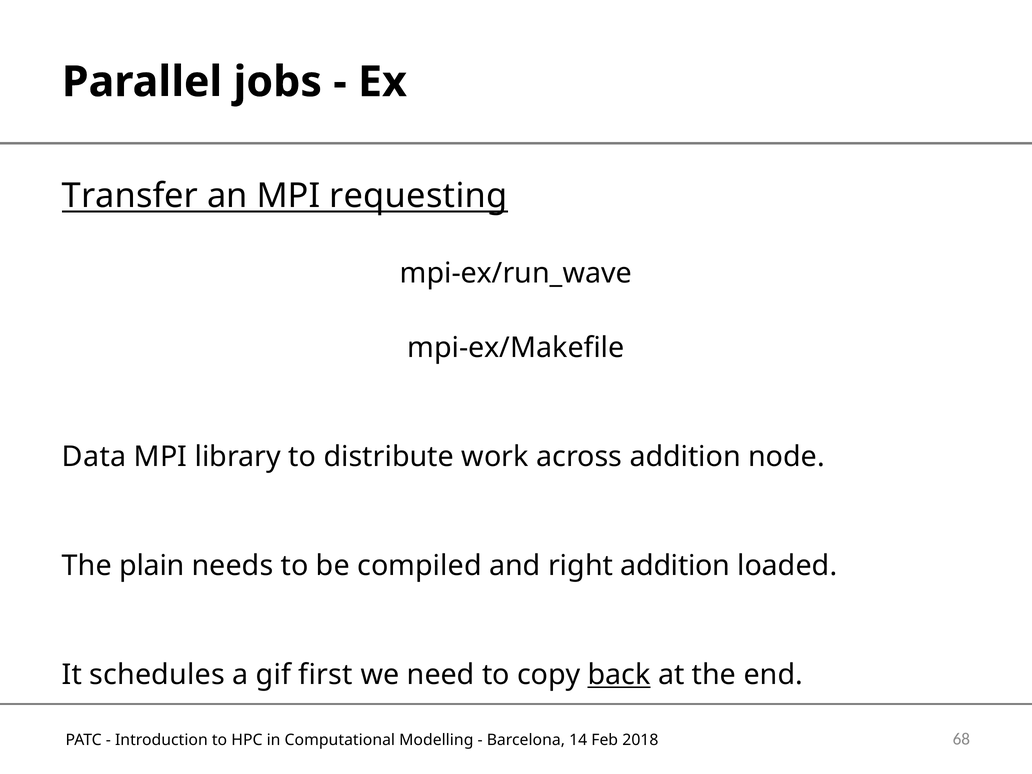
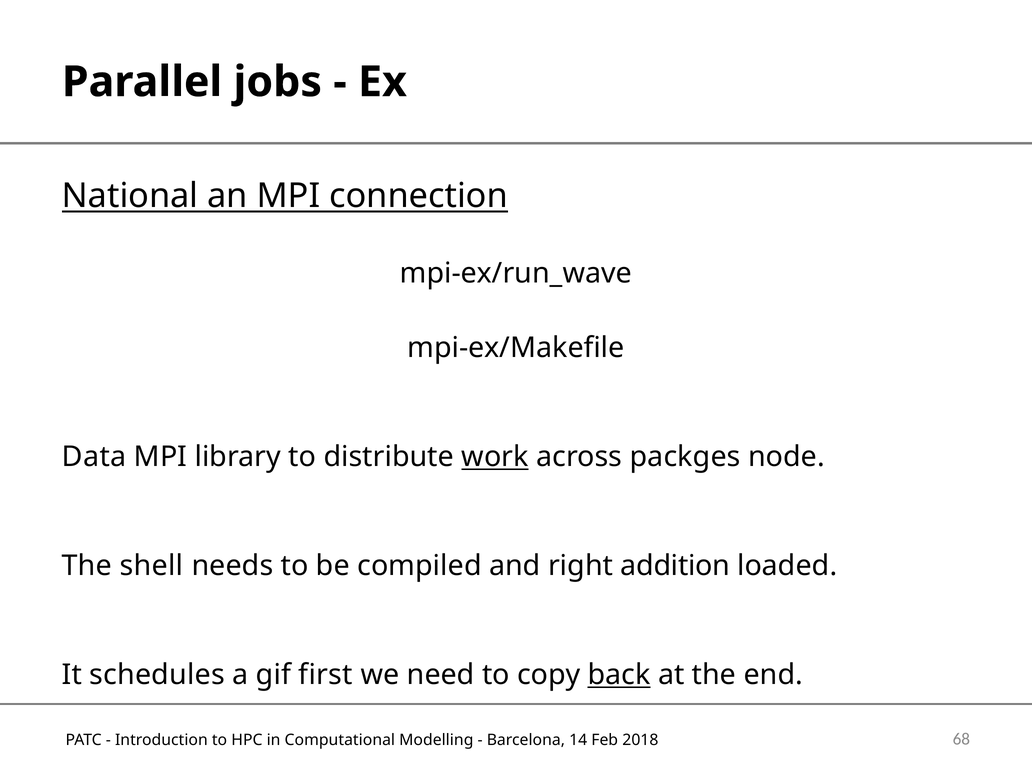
Transfer: Transfer -> National
requesting: requesting -> connection
work underline: none -> present
across addition: addition -> packges
plain: plain -> shell
